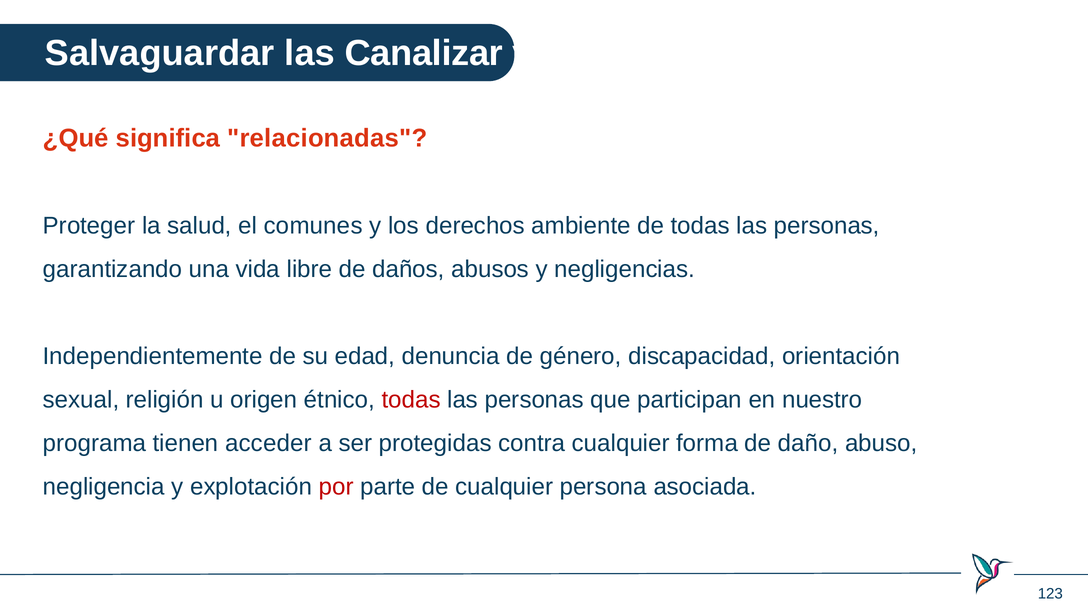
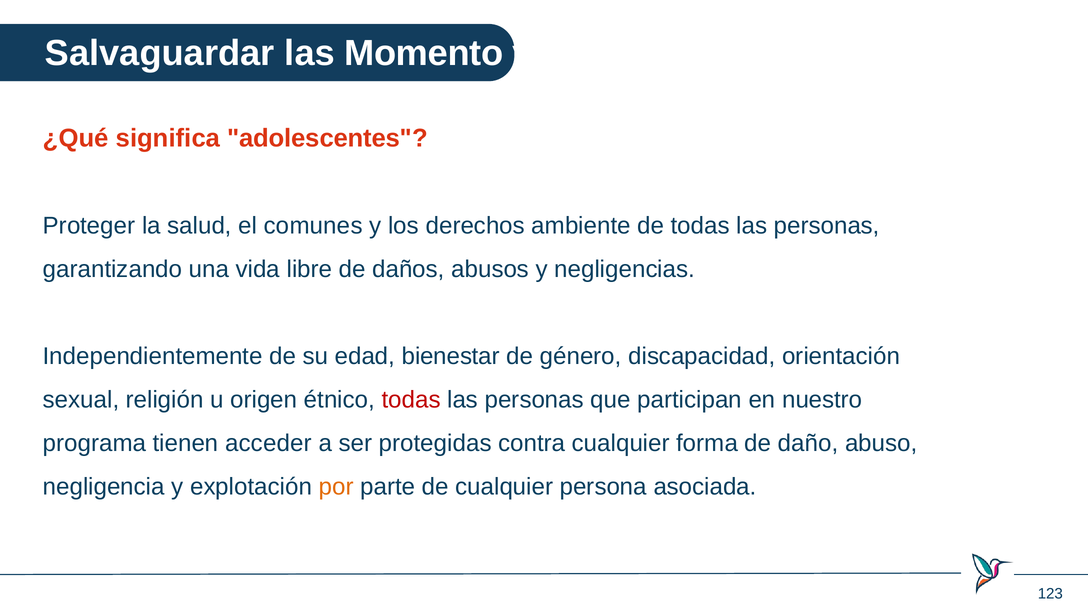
Canalizar: Canalizar -> Momento
relacionadas: relacionadas -> adolescentes
denuncia: denuncia -> bienestar
por colour: red -> orange
